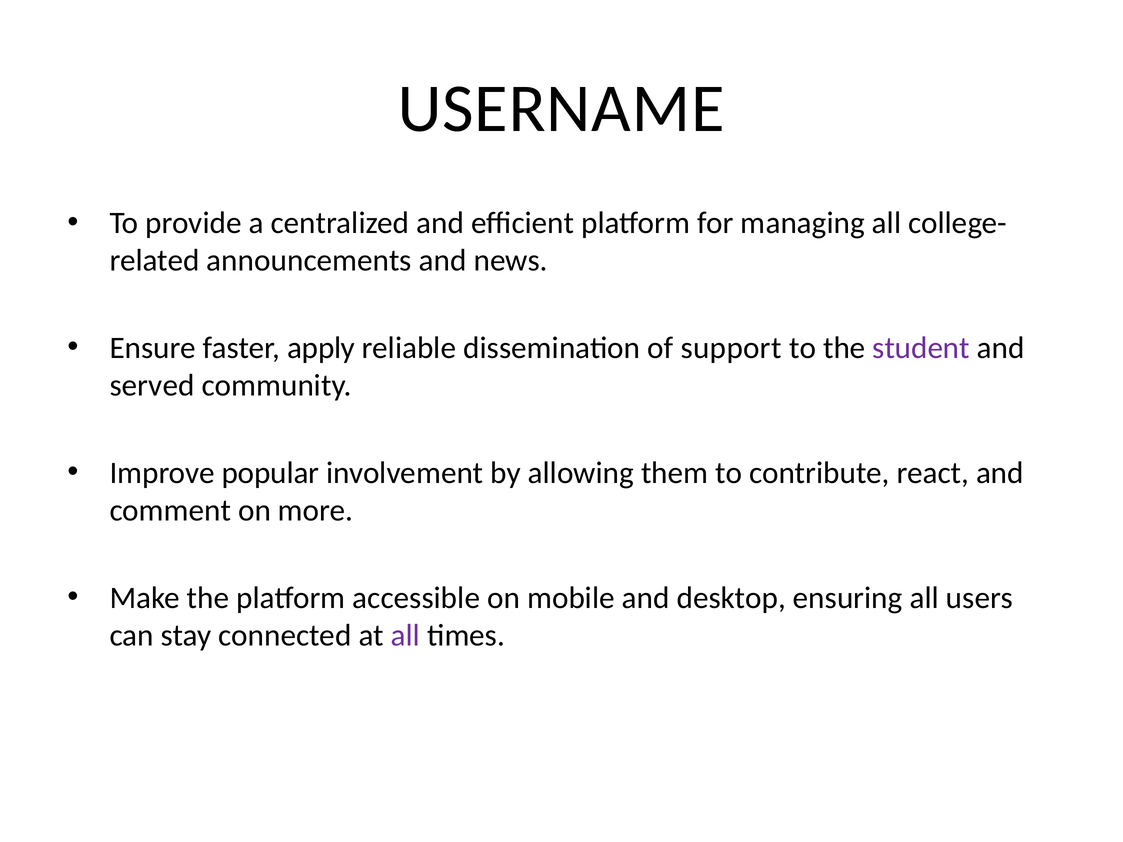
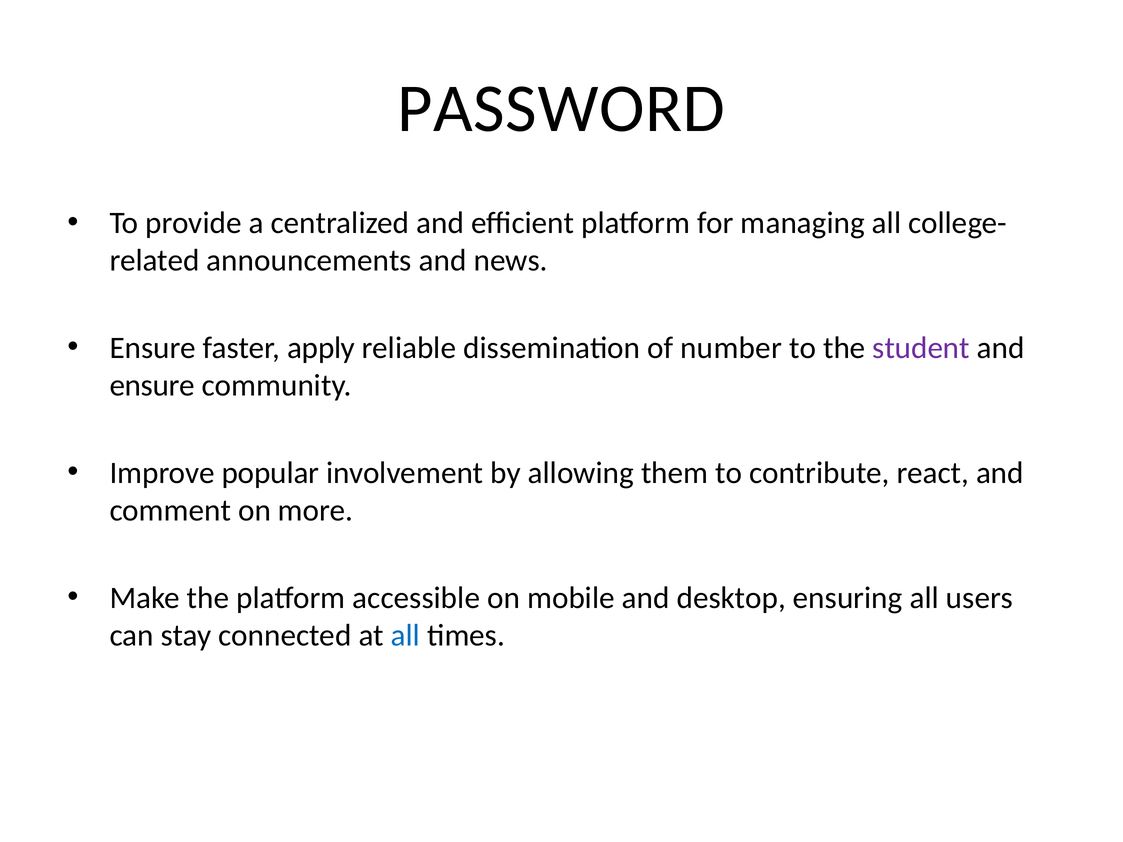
USERNAME: USERNAME -> PASSWORD
support: support -> number
served at (152, 386): served -> ensure
all at (405, 635) colour: purple -> blue
